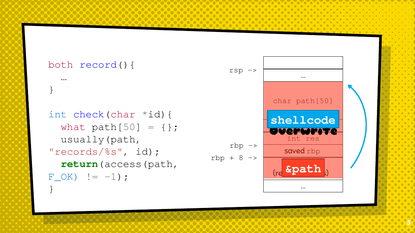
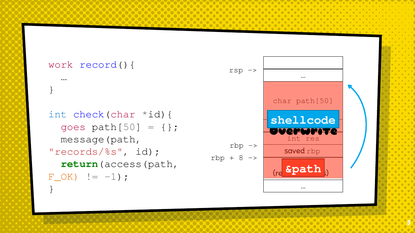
both: both -> work
what: what -> goes
usually(path: usually(path -> message(path
F_OK colour: blue -> orange
